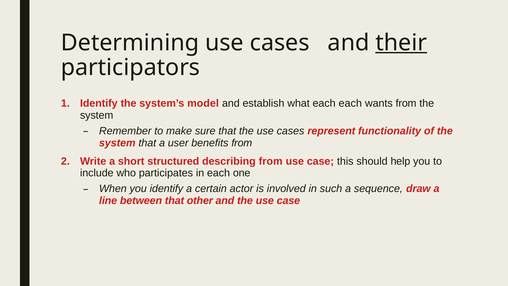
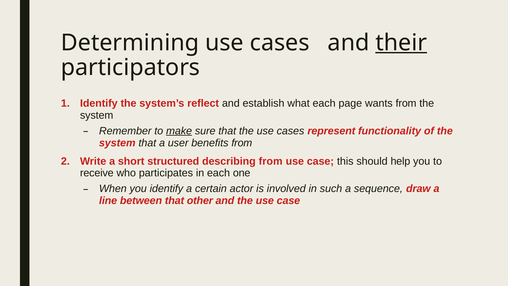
model: model -> reflect
each each: each -> page
make underline: none -> present
include: include -> receive
